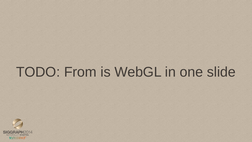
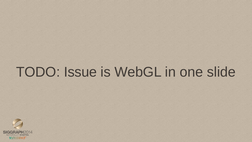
From: From -> Issue
